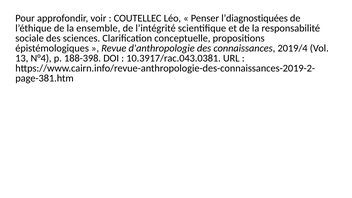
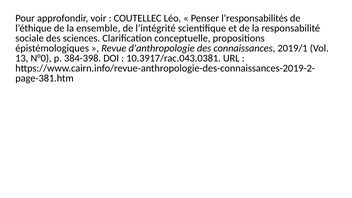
l’diagnostiquées: l’diagnostiquées -> l’responsabilités
2019/4: 2019/4 -> 2019/1
N°4: N°4 -> N°0
188-398: 188-398 -> 384-398
